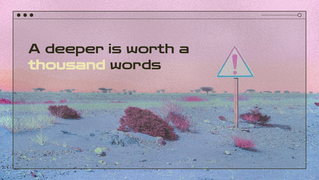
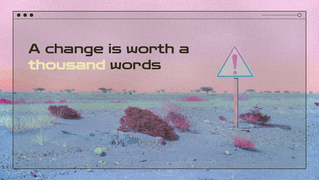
deeper: deeper -> change
